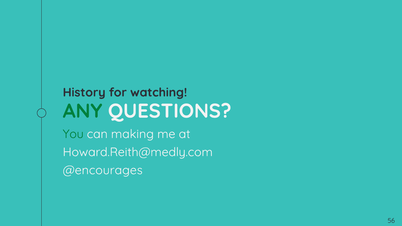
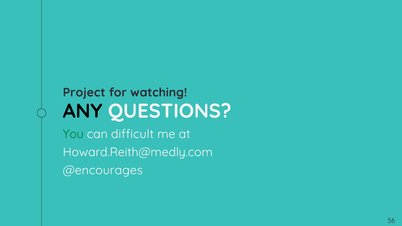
History: History -> Project
ANY colour: green -> black
making: making -> difficult
